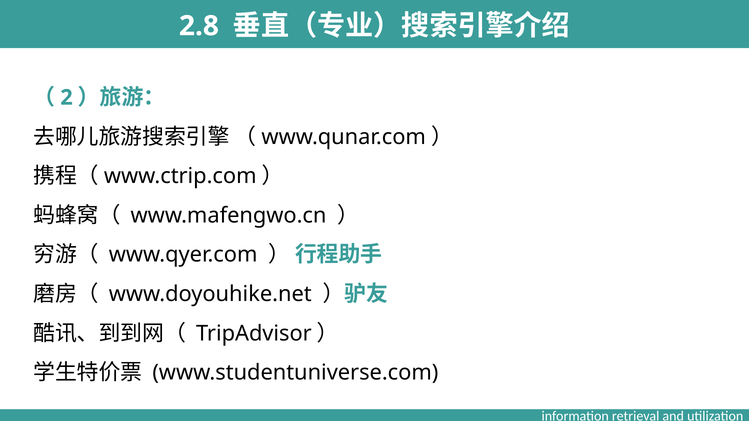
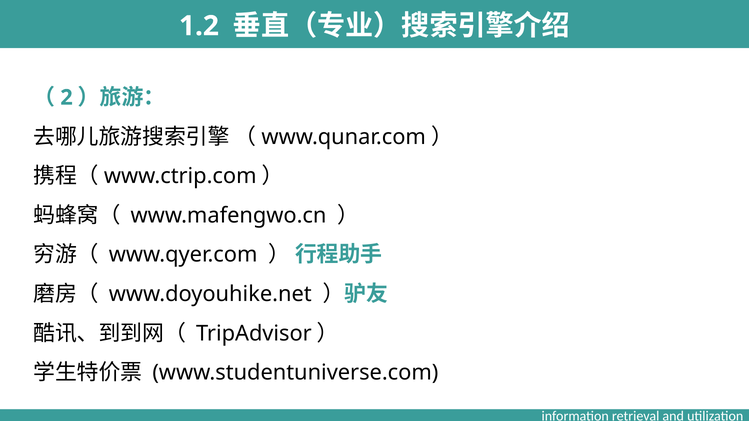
2.8: 2.8 -> 1.2
